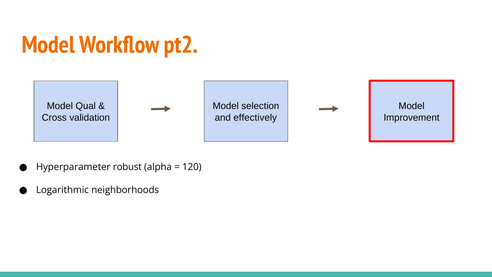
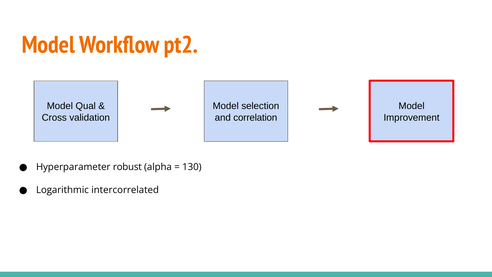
effectively: effectively -> correlation
120: 120 -> 130
neighborhoods: neighborhoods -> intercorrelated
